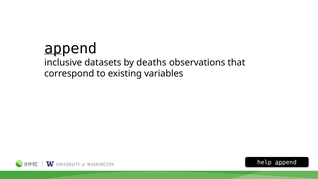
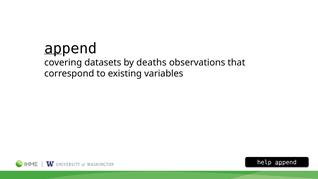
inclusive: inclusive -> covering
